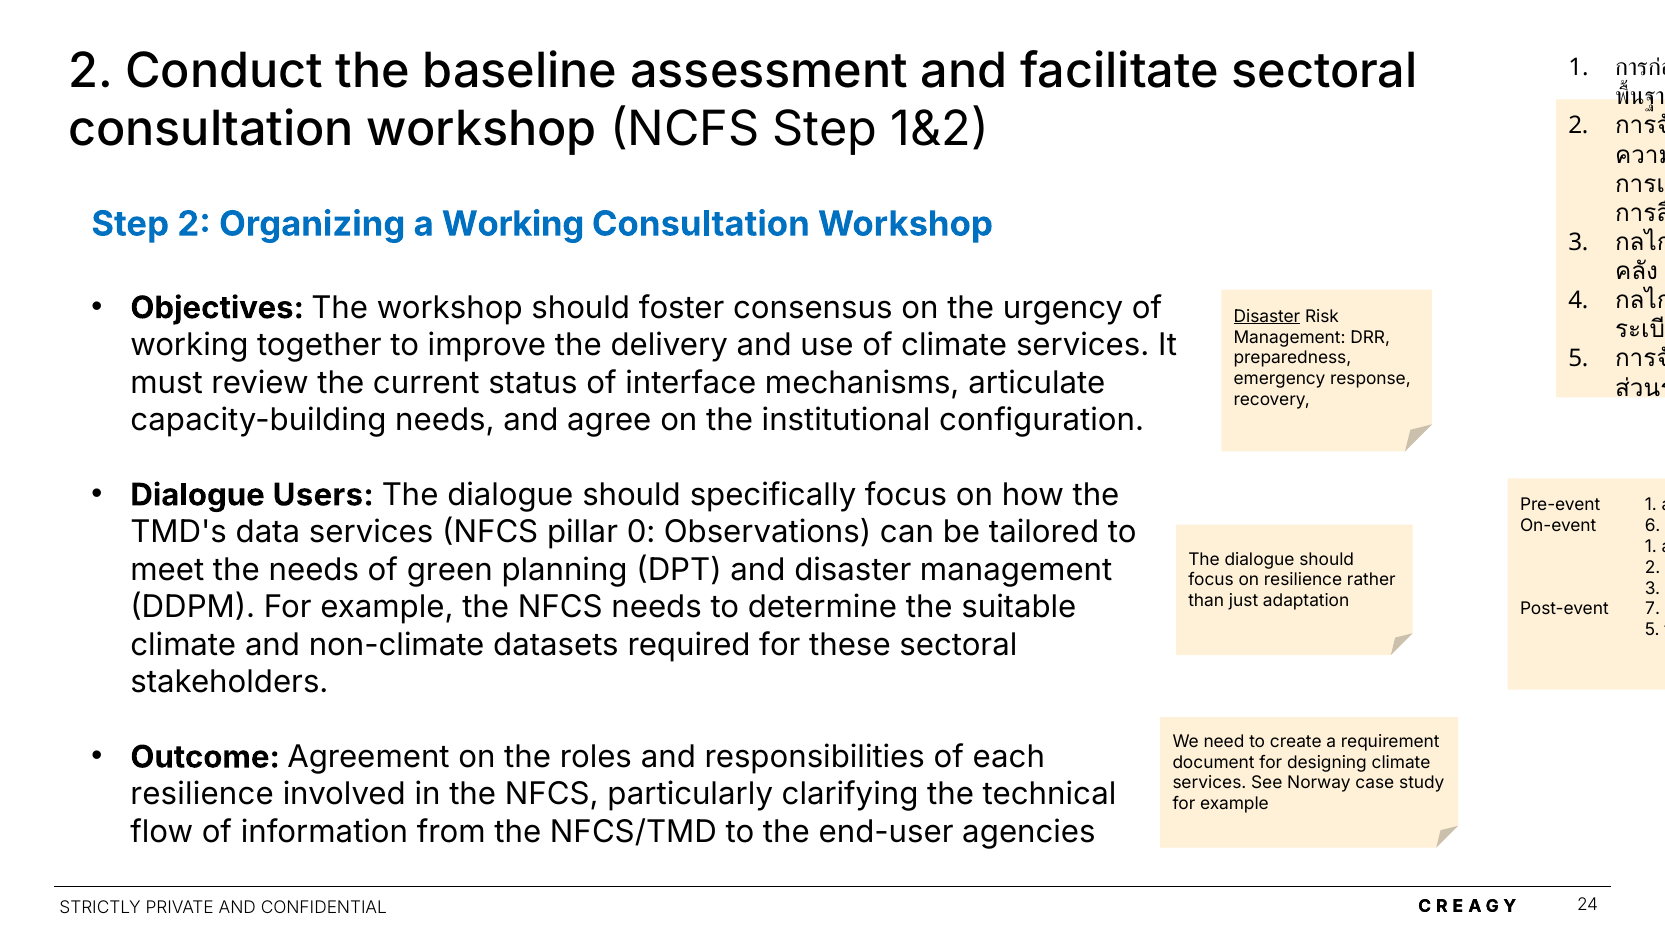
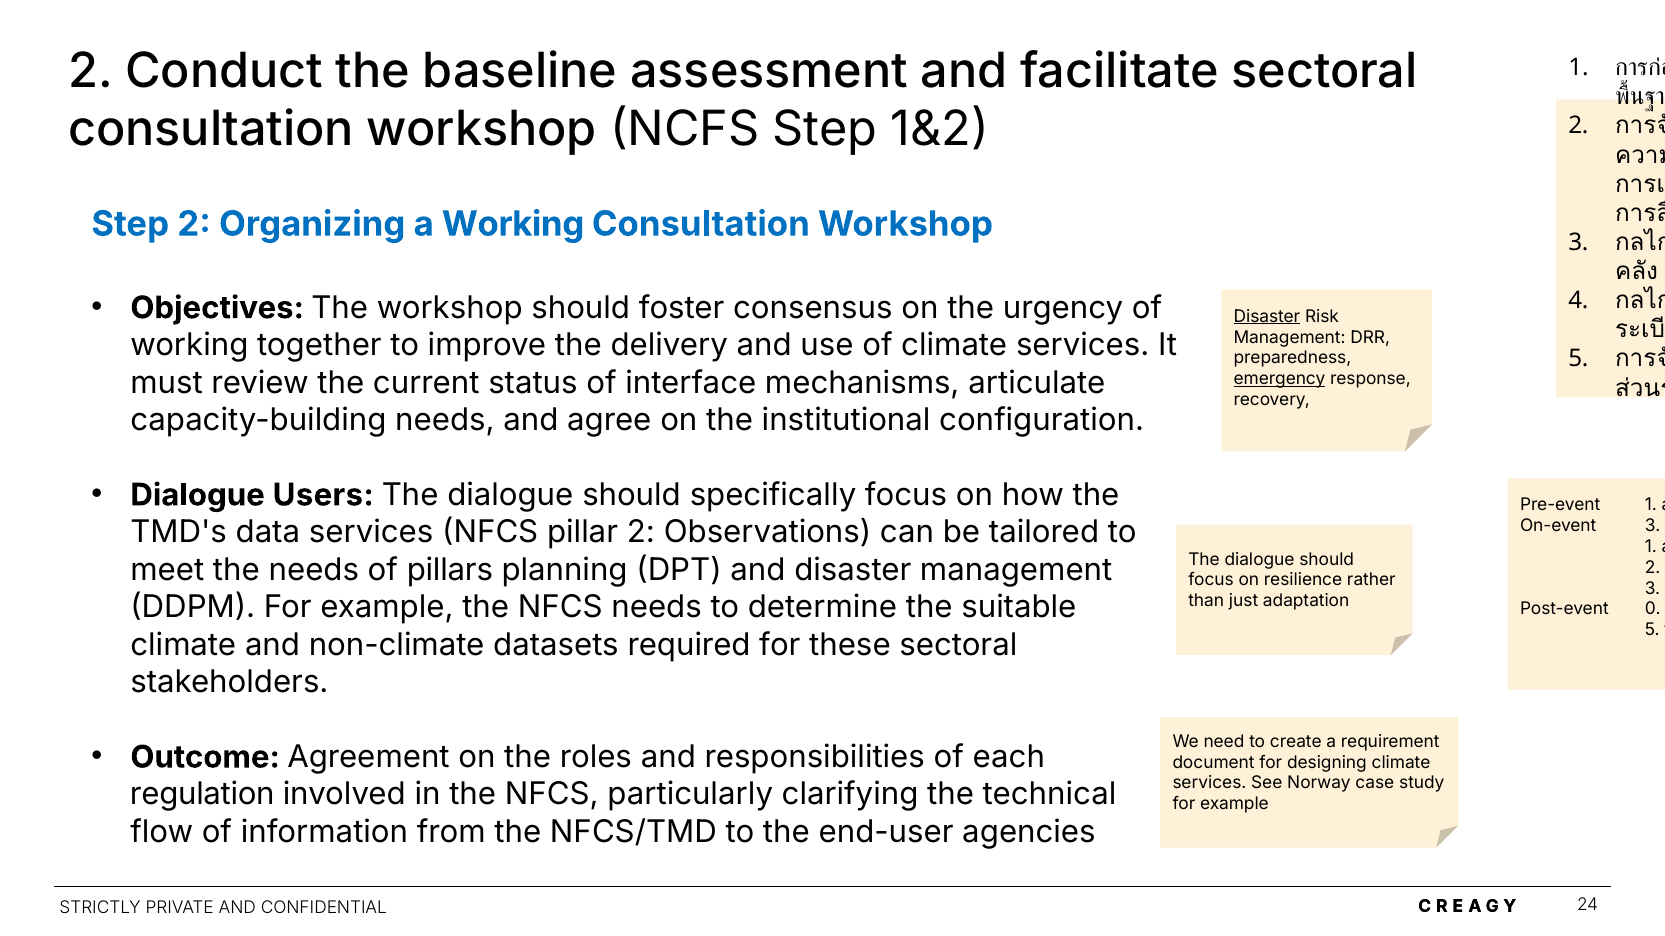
emergency underline: none -> present
On-event 6: 6 -> 3
pillar 0: 0 -> 2
green: green -> pillars
7: 7 -> 0
resilience at (202, 795): resilience -> regulation
